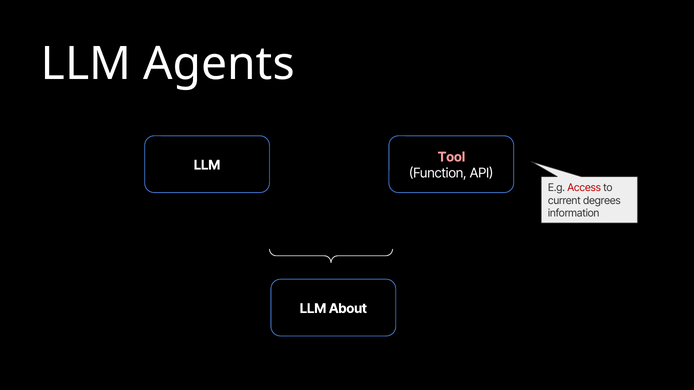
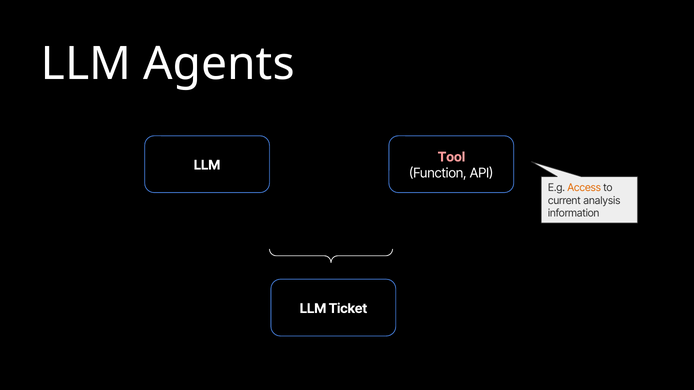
Access colour: red -> orange
degrees: degrees -> analysis
About: About -> Ticket
